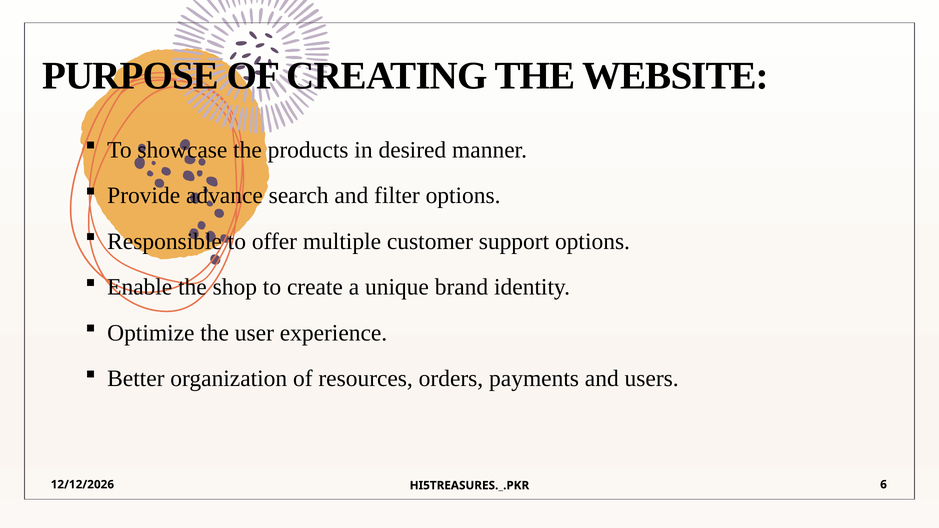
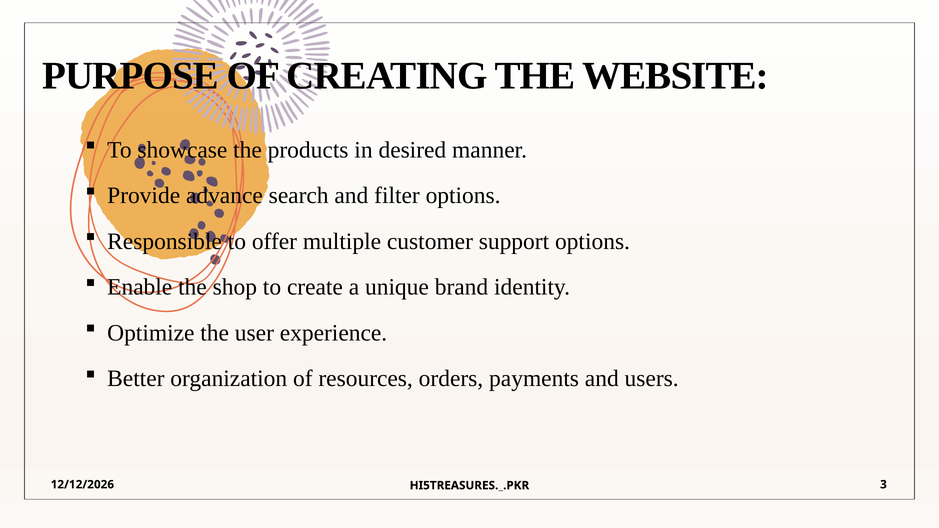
6: 6 -> 3
